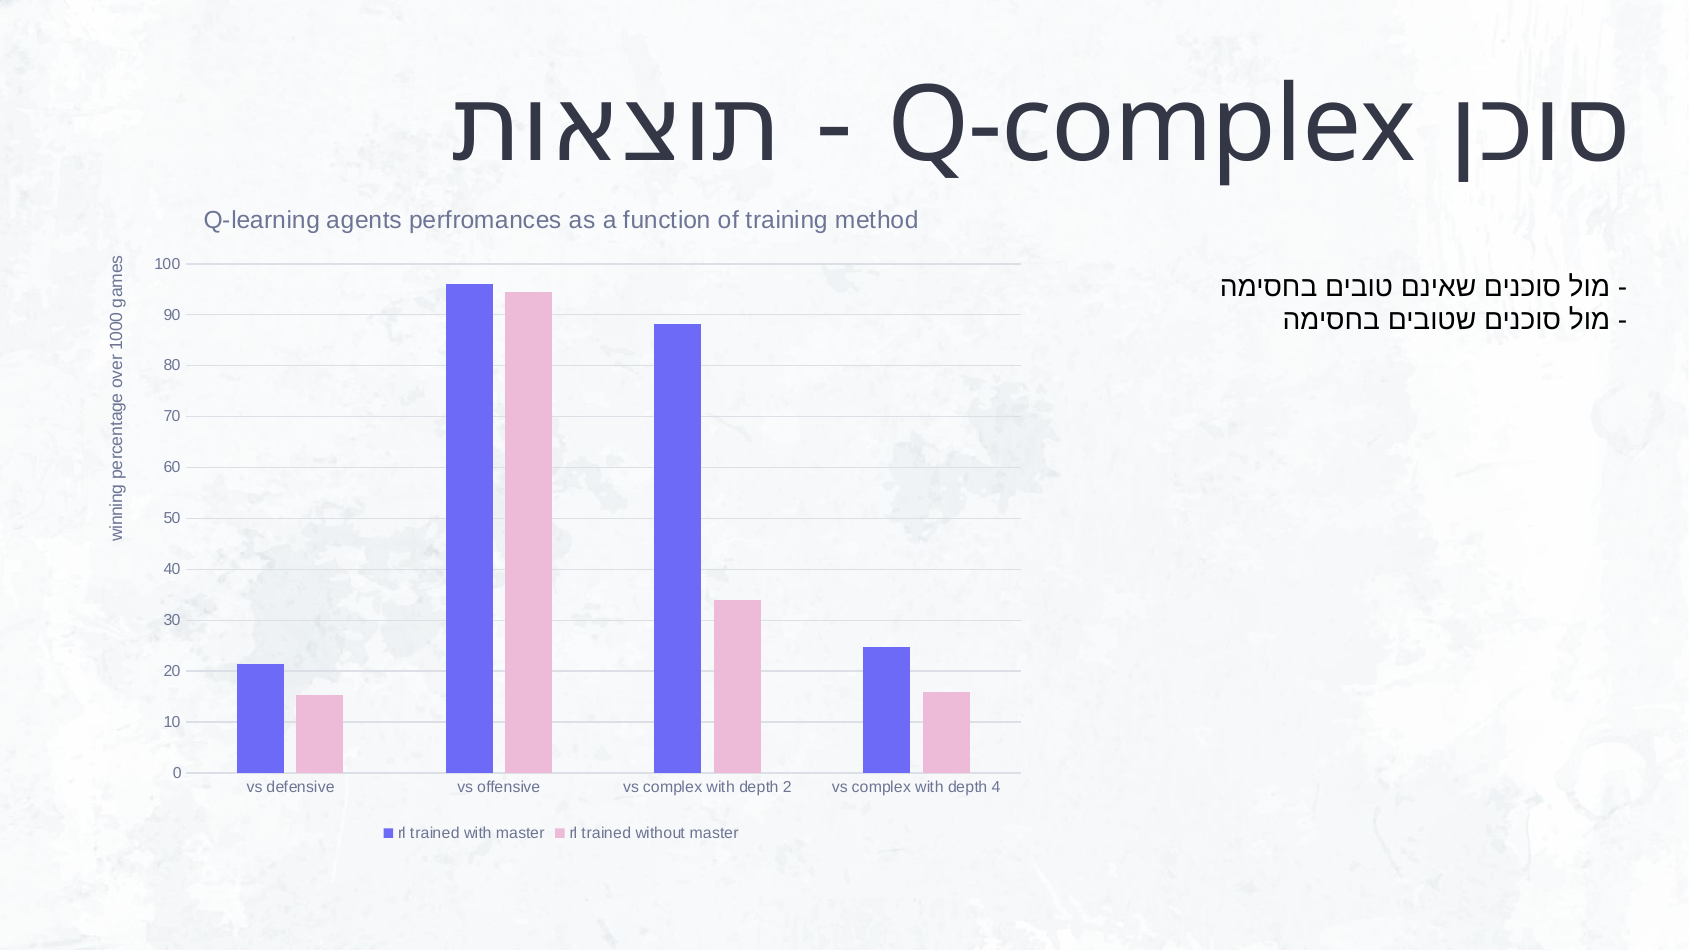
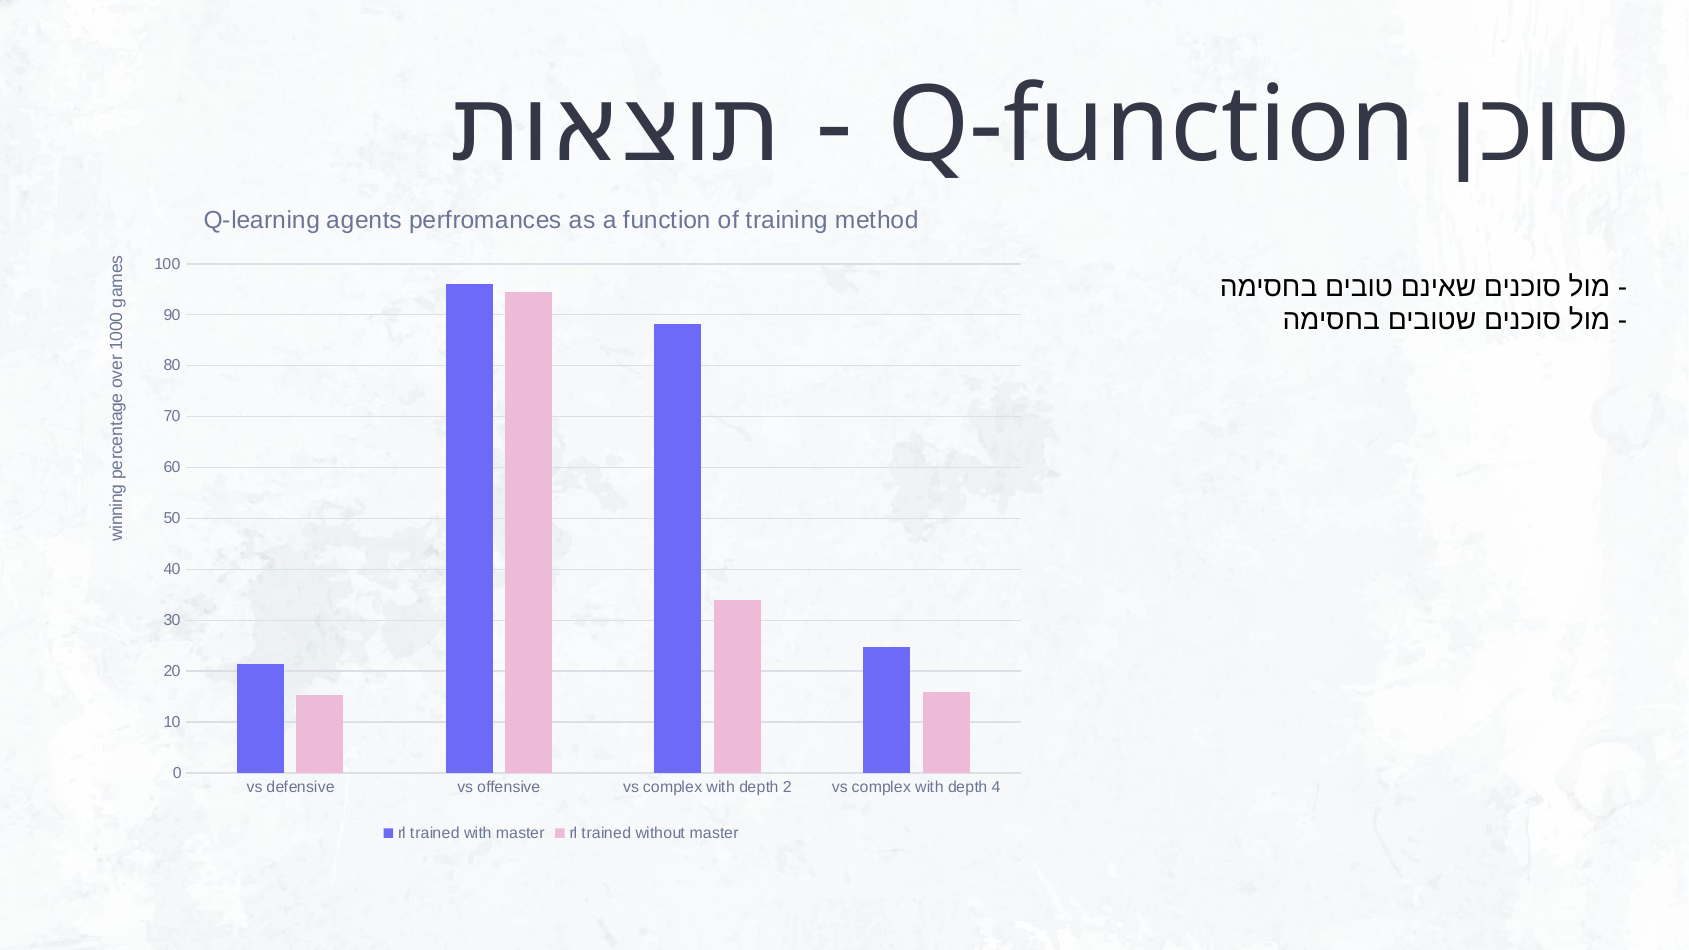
Q-complex: Q-complex -> Q-function
